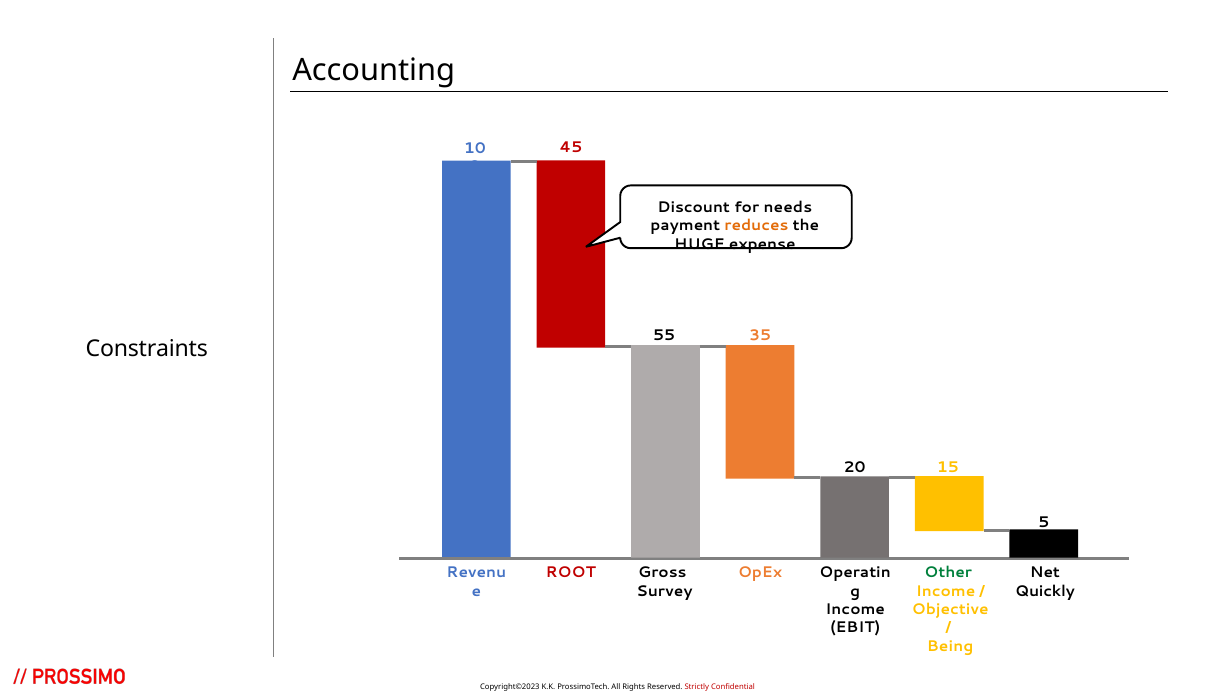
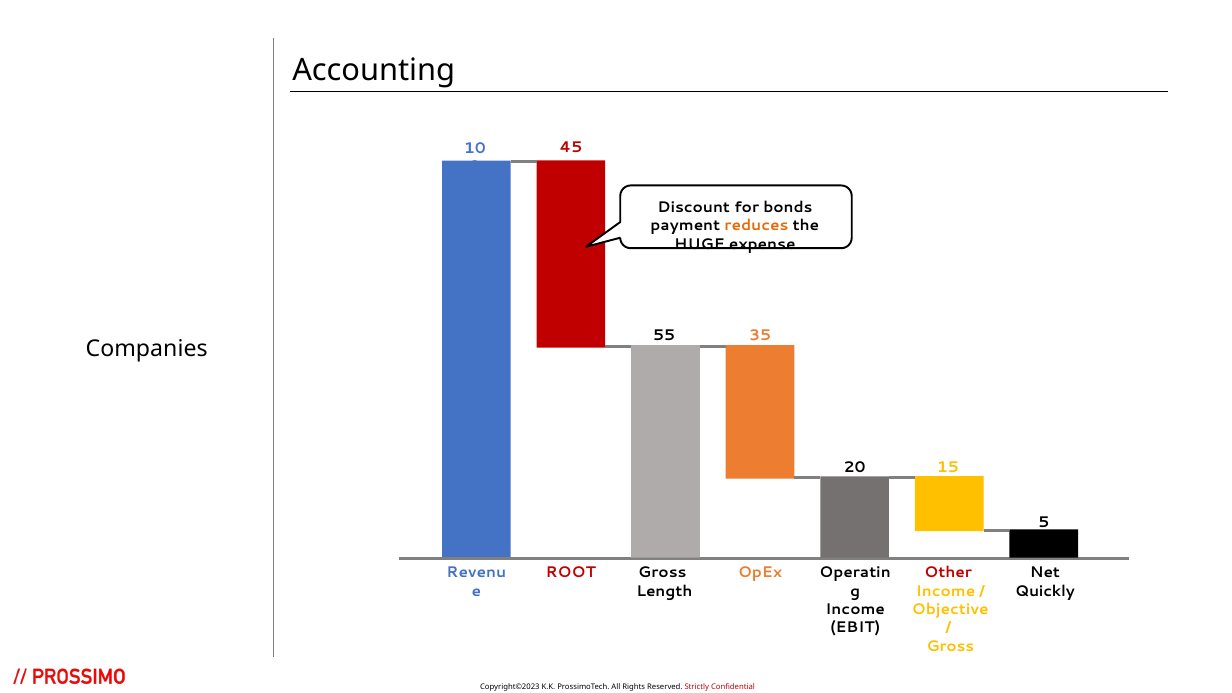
needs: needs -> bonds
Constraints: Constraints -> Companies
Other colour: green -> red
Survey: Survey -> Length
Being at (950, 646): Being -> Gross
